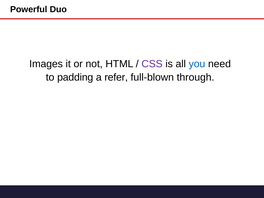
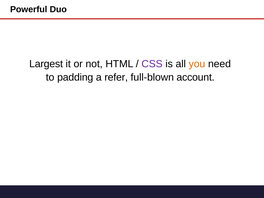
Images: Images -> Largest
you colour: blue -> orange
through: through -> account
